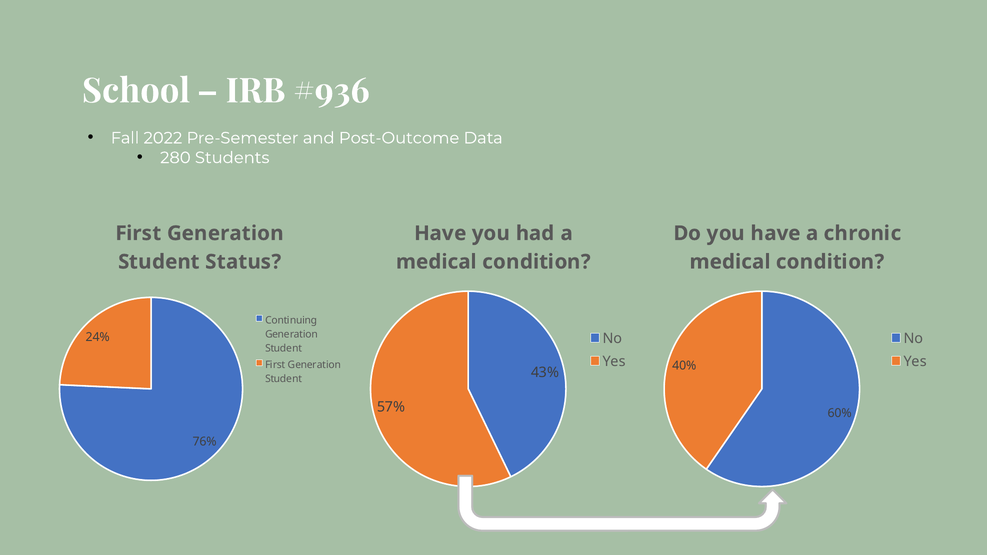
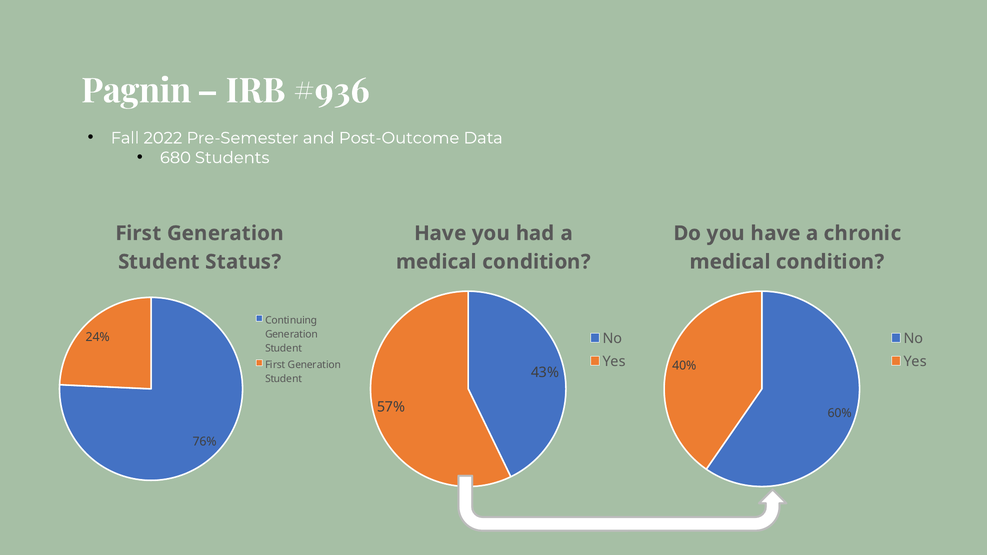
School: School -> Pagnin
280: 280 -> 680
